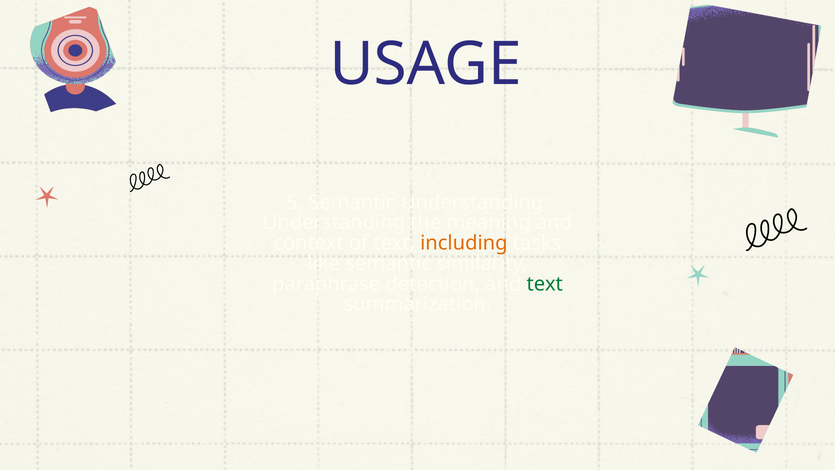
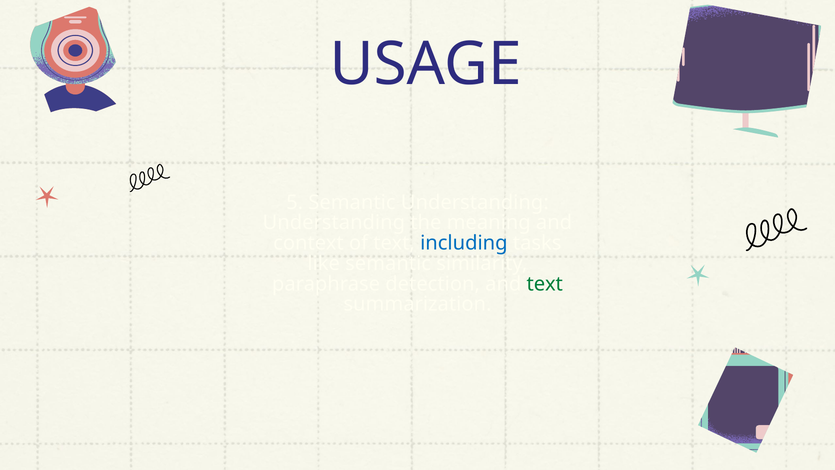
including colour: orange -> blue
